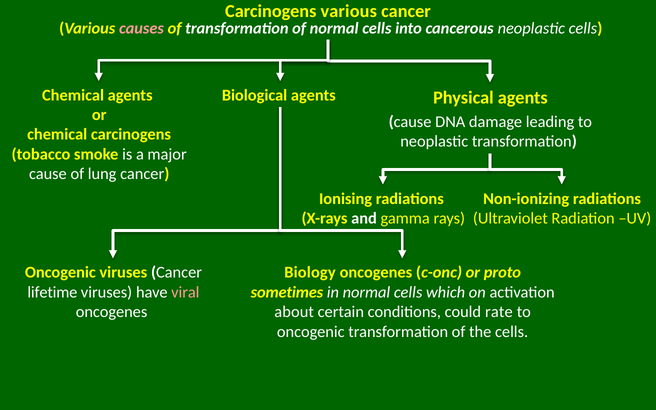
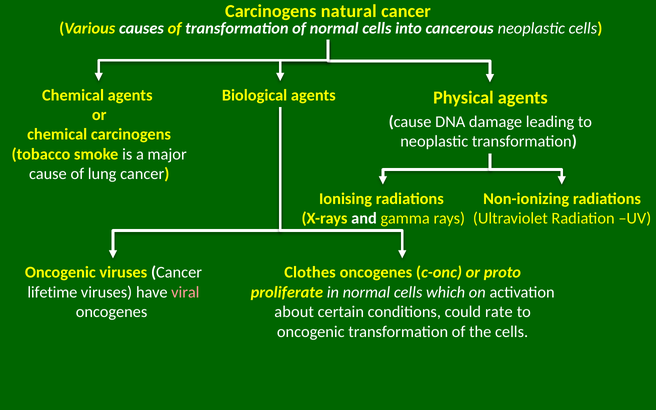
Carcinogens various: various -> natural
causes colour: pink -> white
Biology: Biology -> Clothes
sometimes: sometimes -> proliferate
